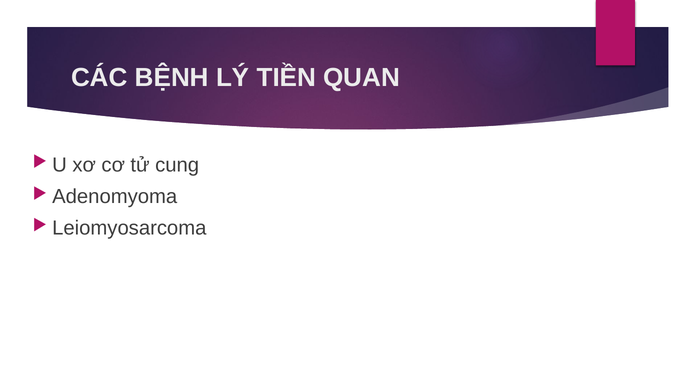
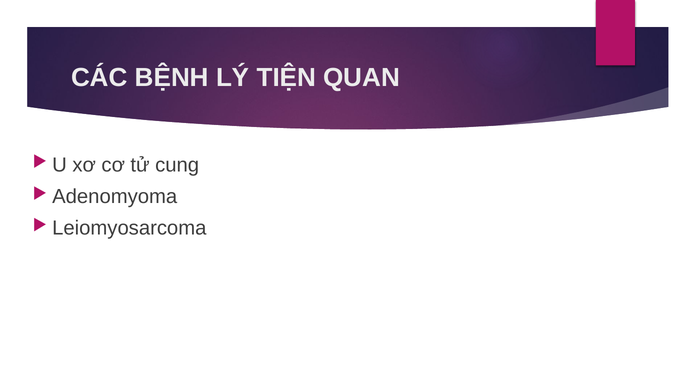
TIỀN: TIỀN -> TIỆN
